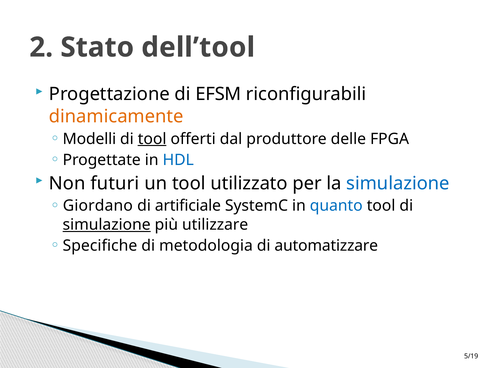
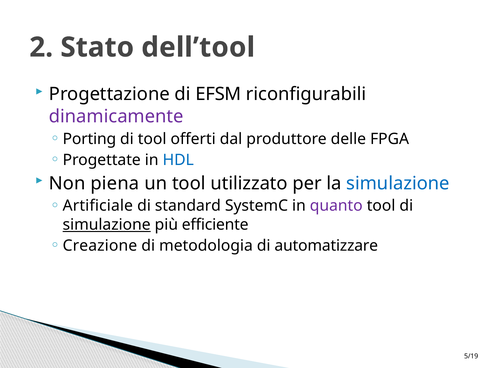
dinamicamente colour: orange -> purple
Modelli: Modelli -> Porting
tool at (152, 139) underline: present -> none
futuri: futuri -> piena
Giordano: Giordano -> Artificiale
artificiale: artificiale -> standard
quanto colour: blue -> purple
utilizzare: utilizzare -> efficiente
Specifiche: Specifiche -> Creazione
